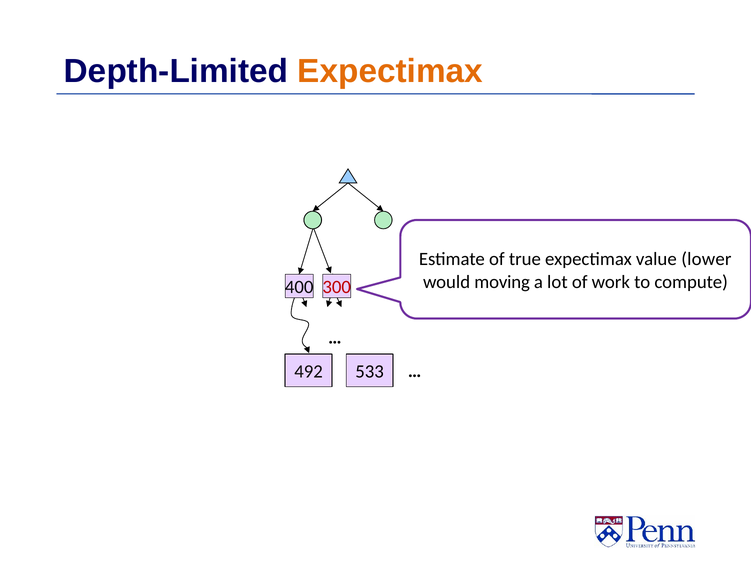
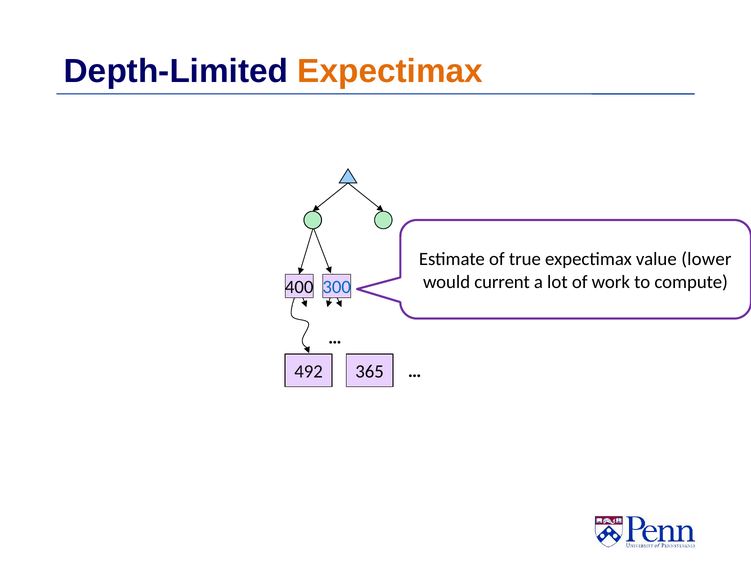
moving: moving -> current
300 colour: red -> blue
533: 533 -> 365
